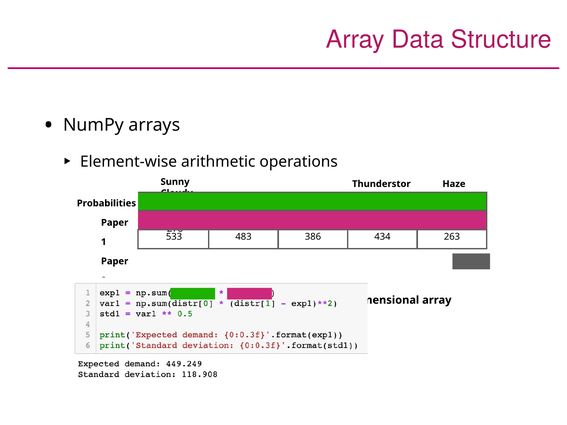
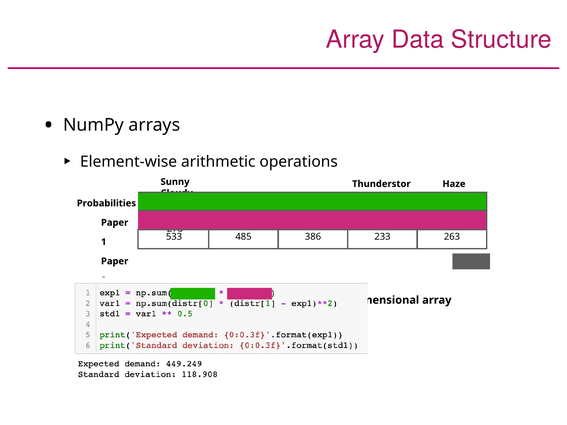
483: 483 -> 485
434: 434 -> 233
